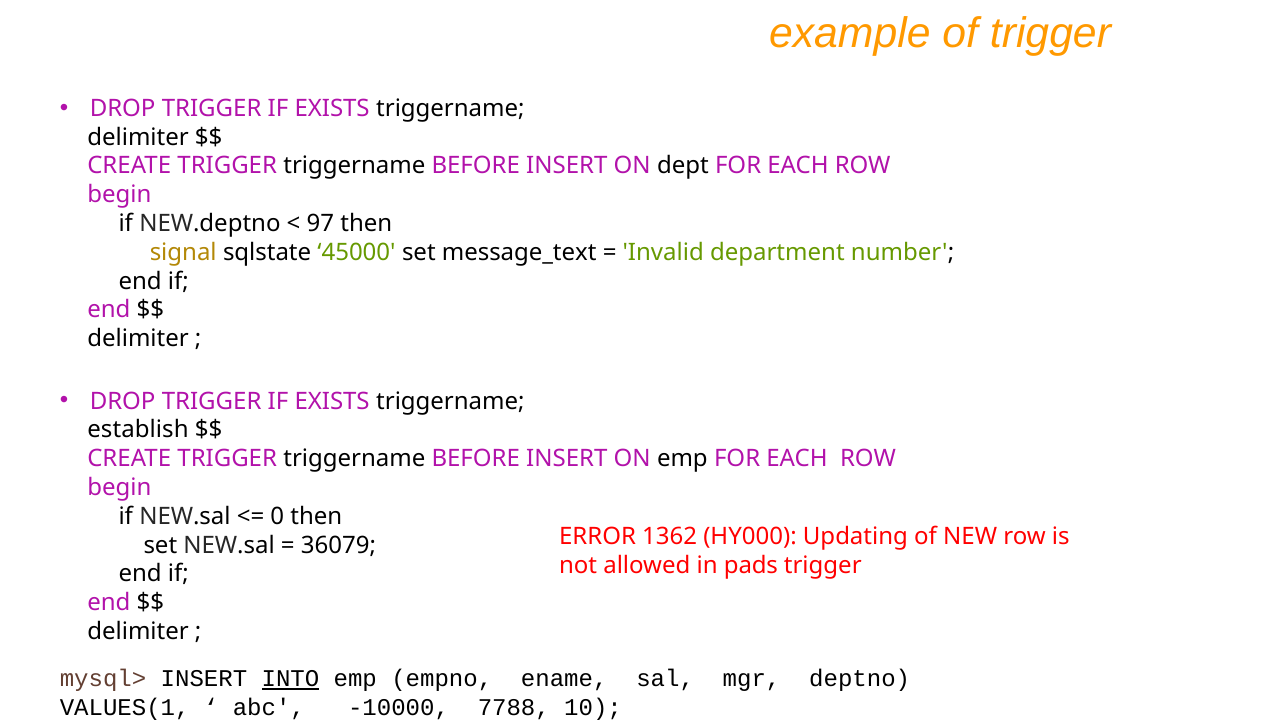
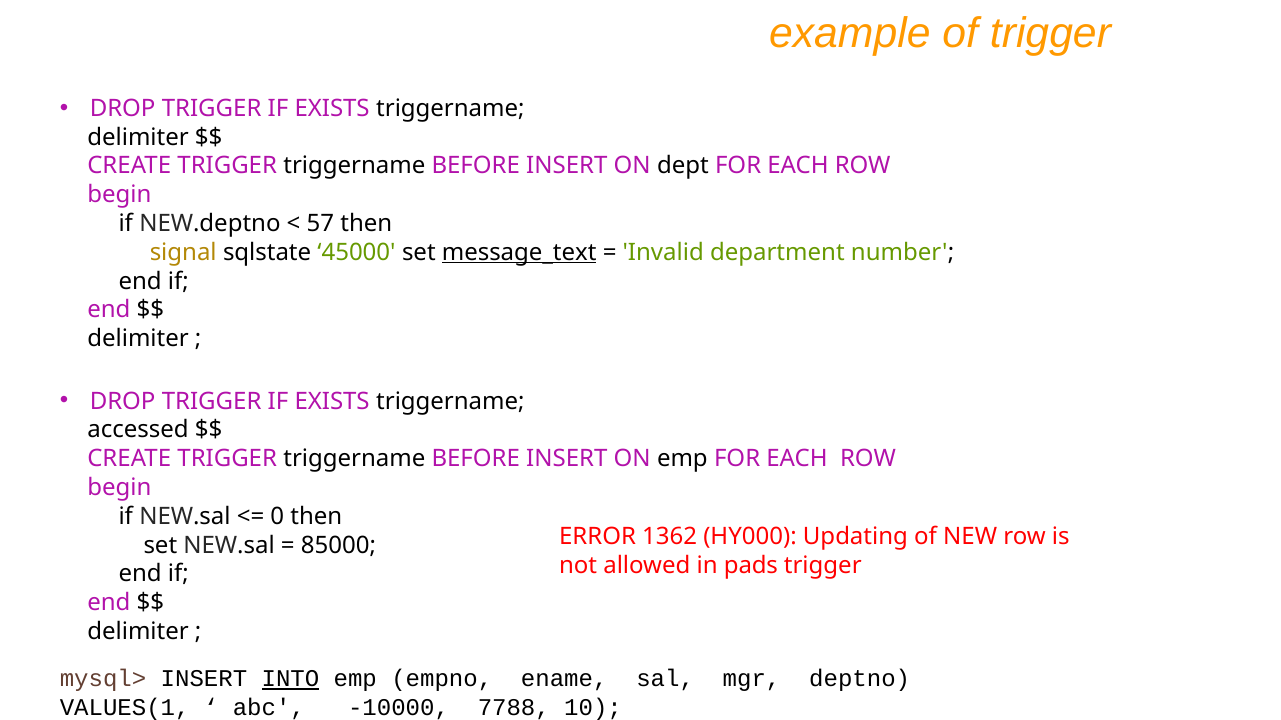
97: 97 -> 57
message_text underline: none -> present
establish: establish -> accessed
36079: 36079 -> 85000
